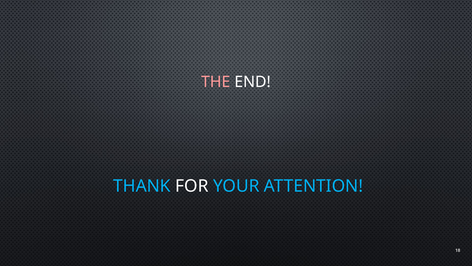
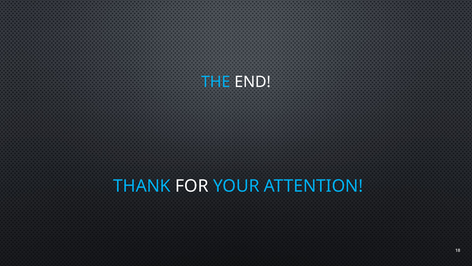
THE colour: pink -> light blue
